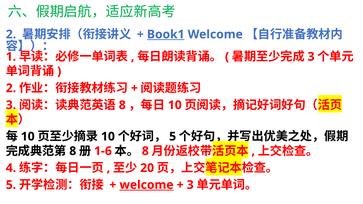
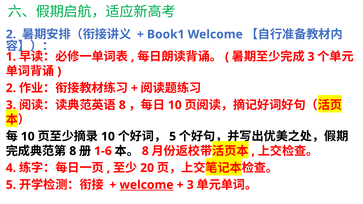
Book1 underline: present -> none
